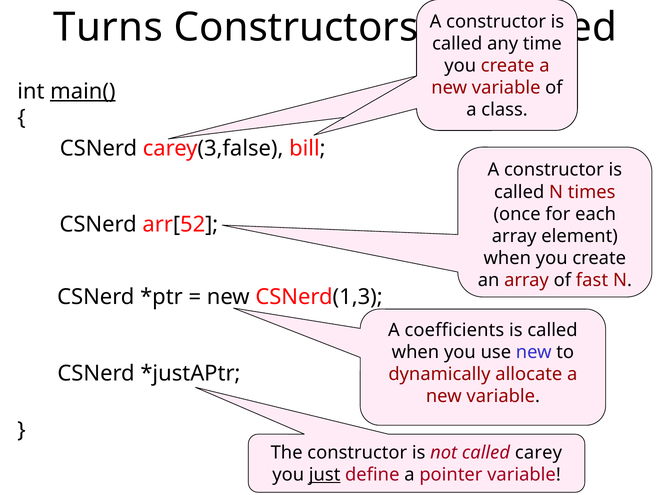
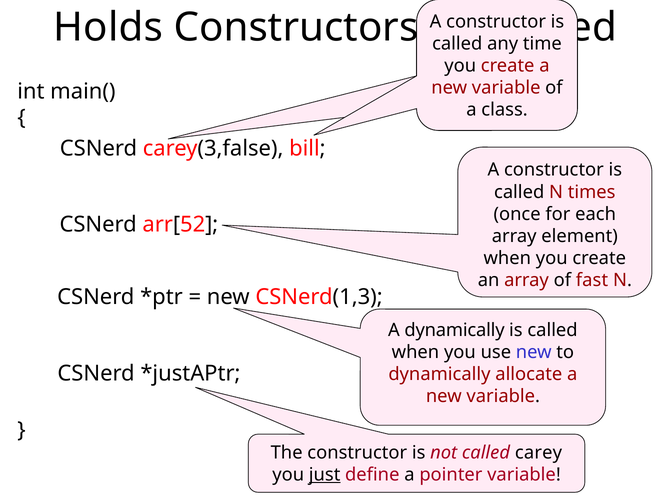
Turns: Turns -> Holds
main( underline: present -> none
A coefficients: coefficients -> dynamically
